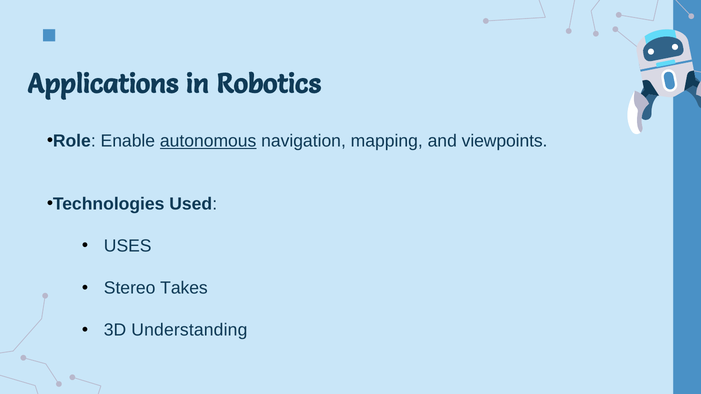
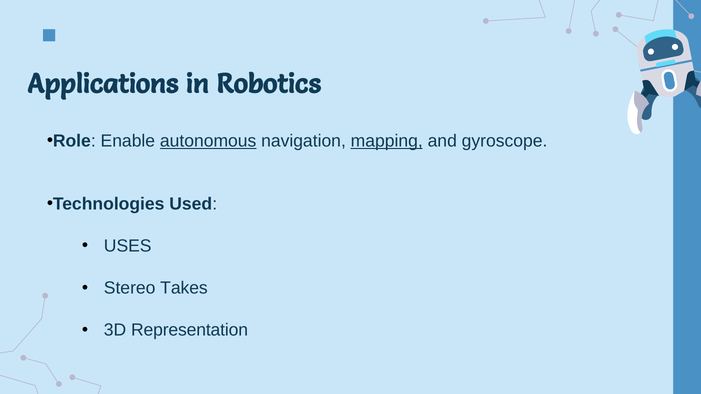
mapping underline: none -> present
viewpoints: viewpoints -> gyroscope
Understanding: Understanding -> Representation
